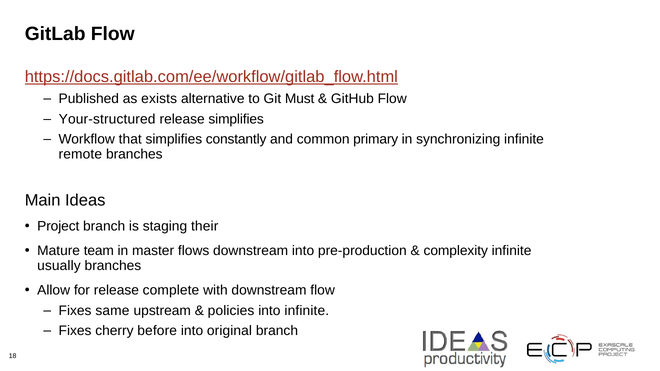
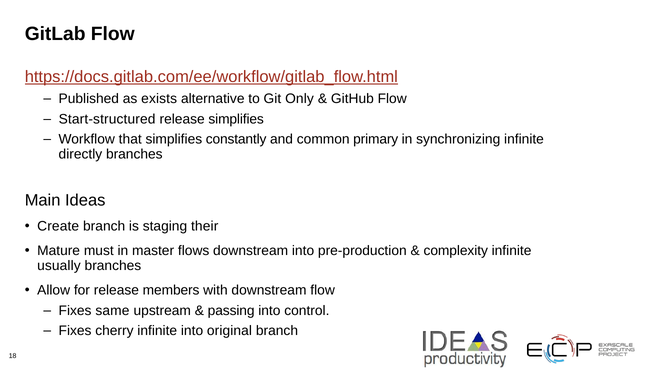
Must: Must -> Only
Your-structured: Your-structured -> Start-structured
remote: remote -> directly
Project: Project -> Create
team: team -> must
complete: complete -> members
policies: policies -> passing
into infinite: infinite -> control
cherry before: before -> infinite
